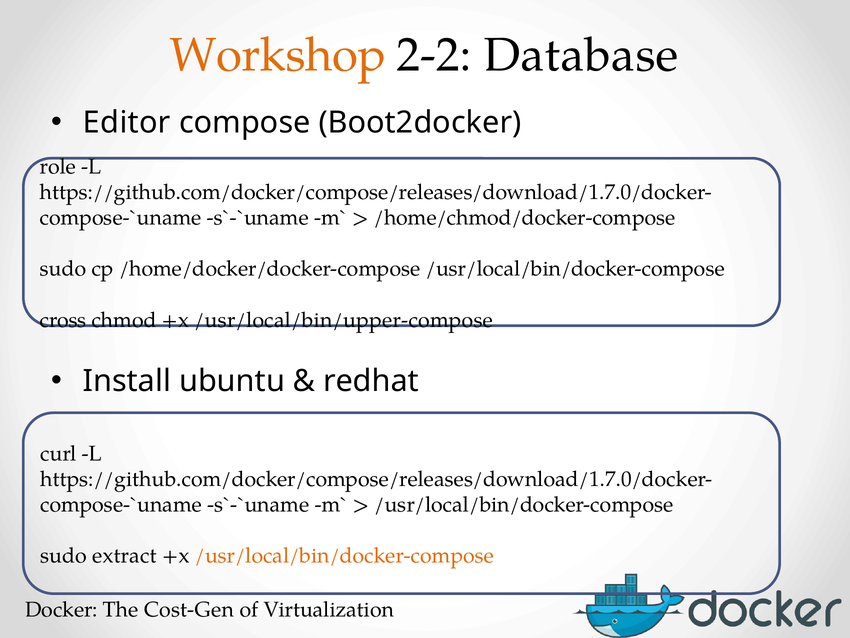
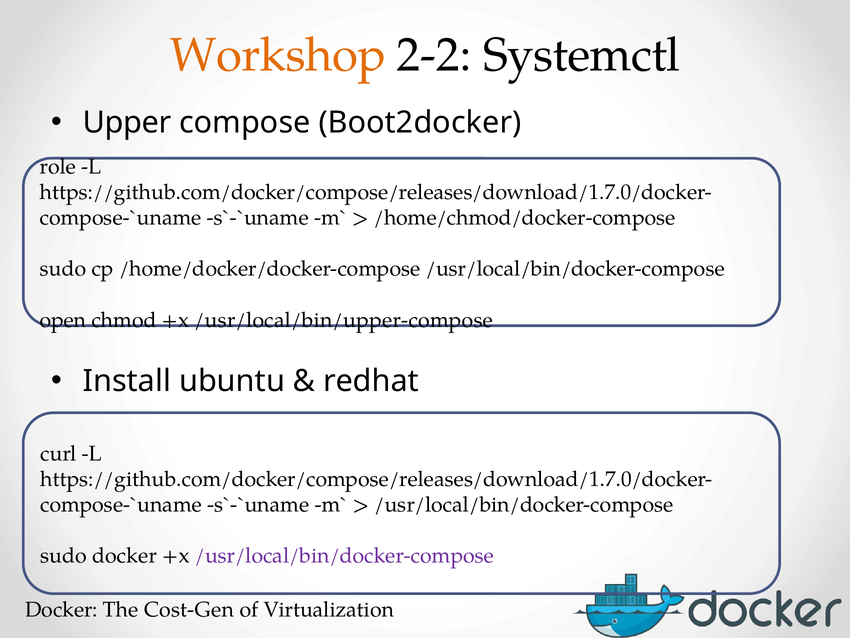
Database: Database -> Systemctl
Editor: Editor -> Upper
cross: cross -> open
sudo extract: extract -> docker
/usr/local/bin/docker-compose at (344, 555) colour: orange -> purple
